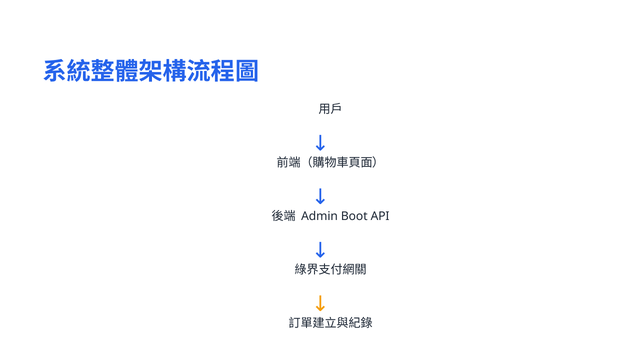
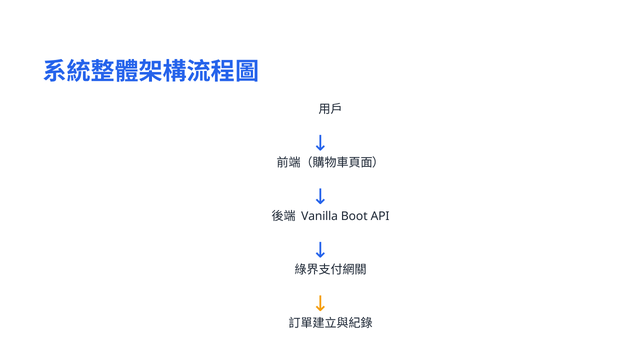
Admin: Admin -> Vanilla
